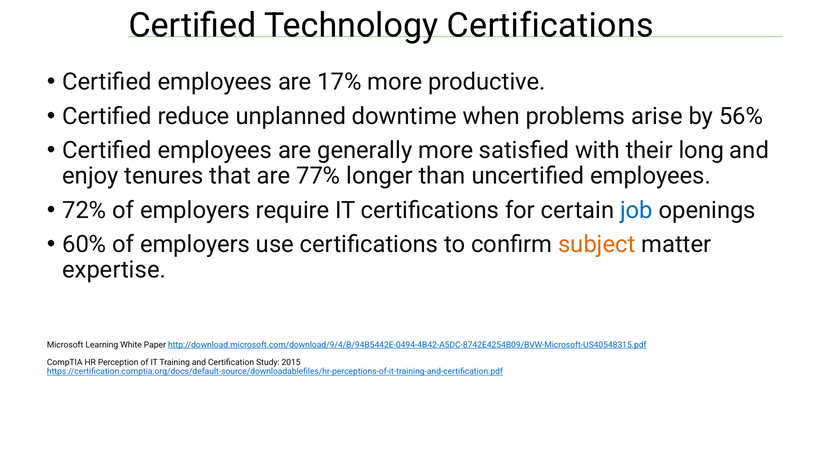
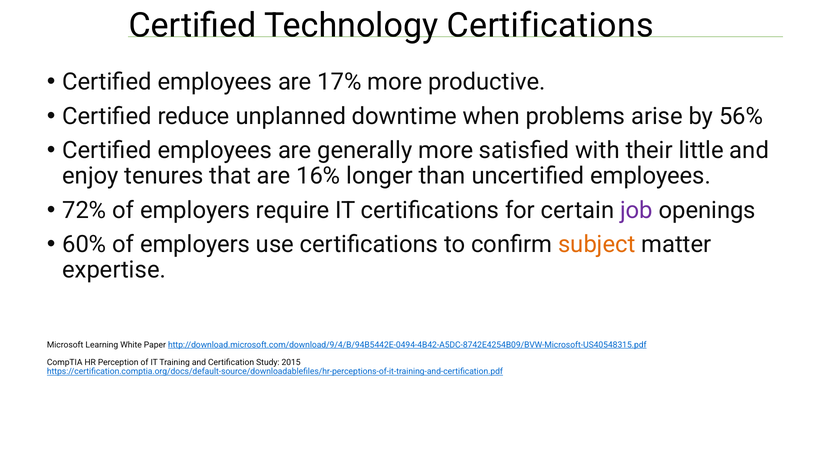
long: long -> little
77%: 77% -> 16%
job colour: blue -> purple
